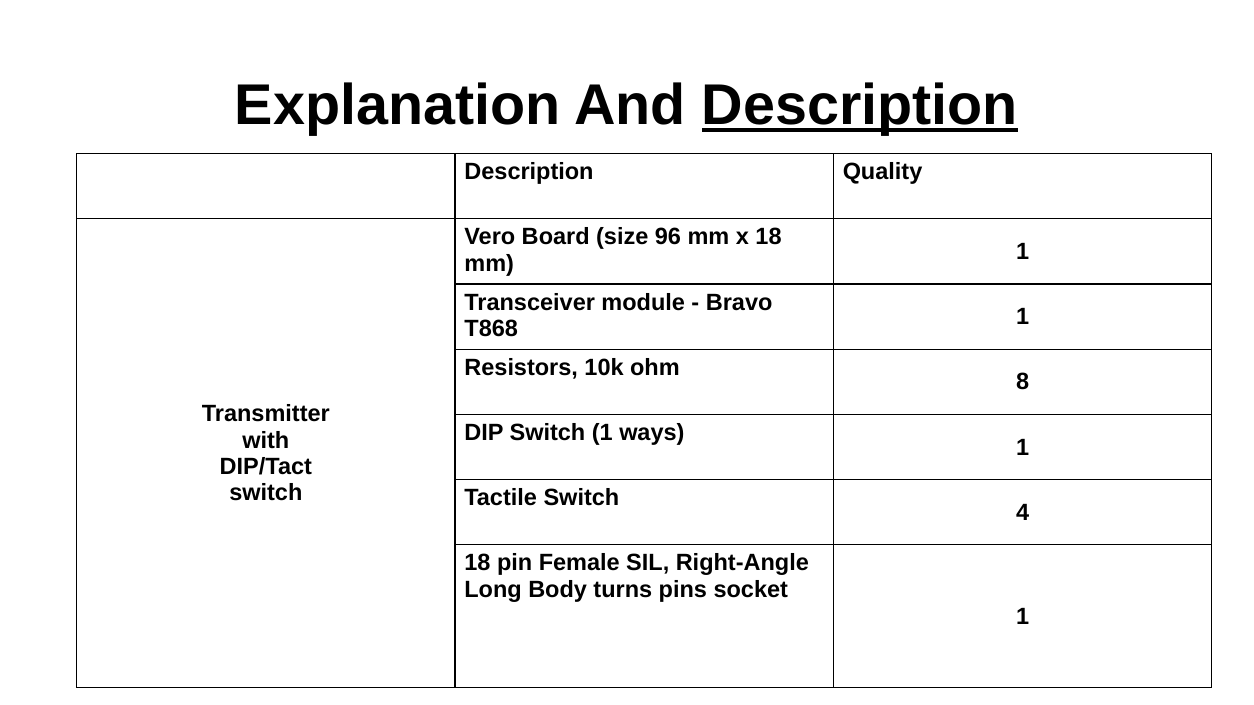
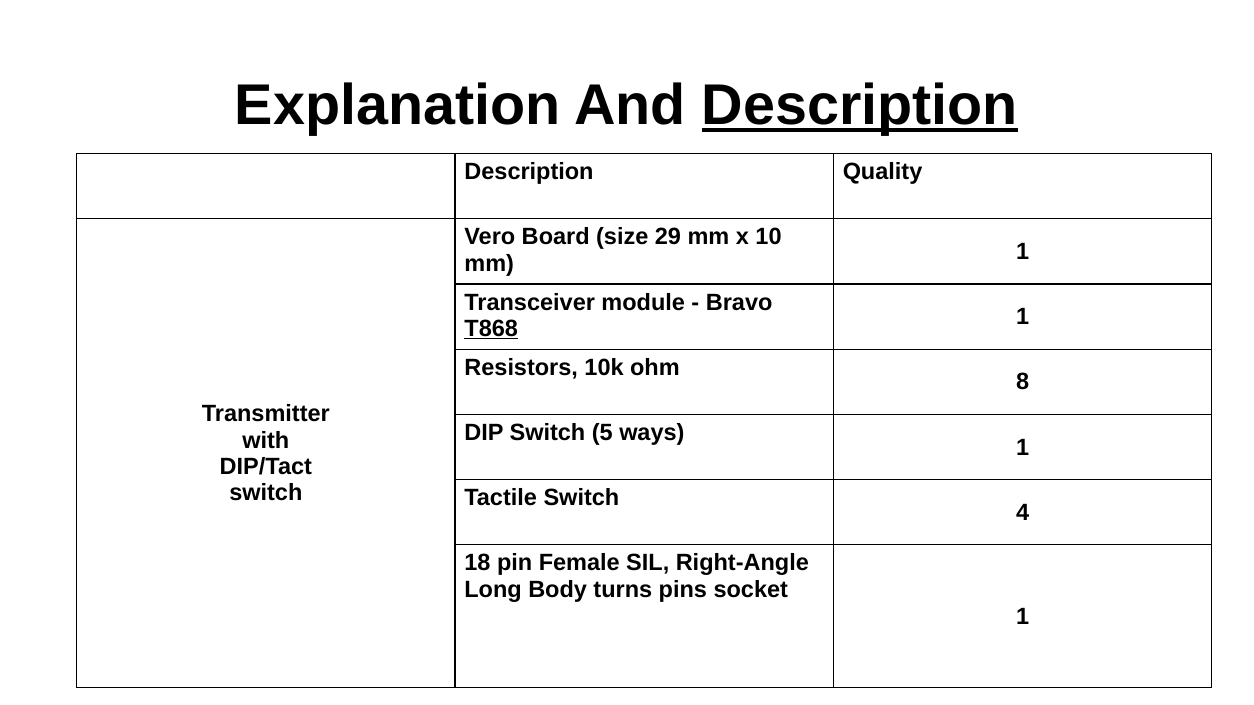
96: 96 -> 29
x 18: 18 -> 10
T868 underline: none -> present
Switch 1: 1 -> 5
